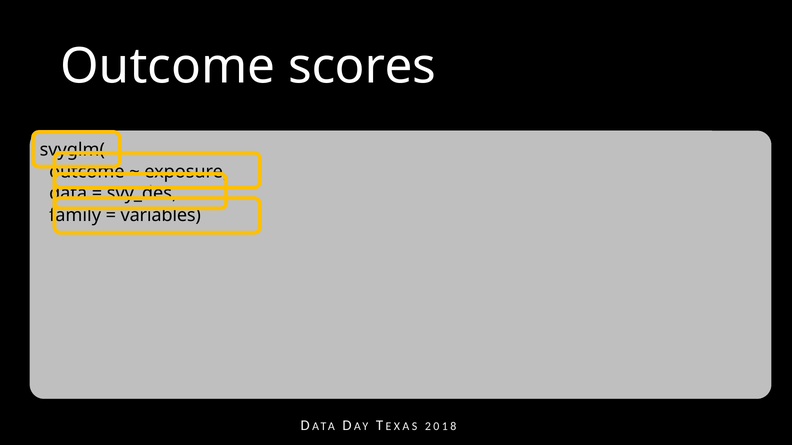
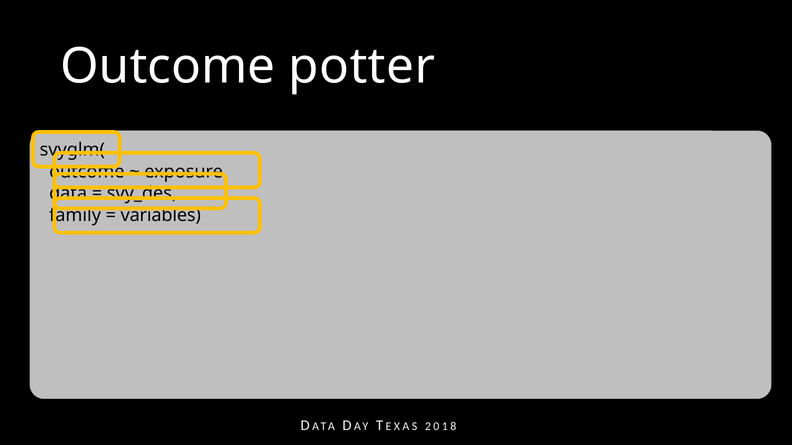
scores: scores -> potter
